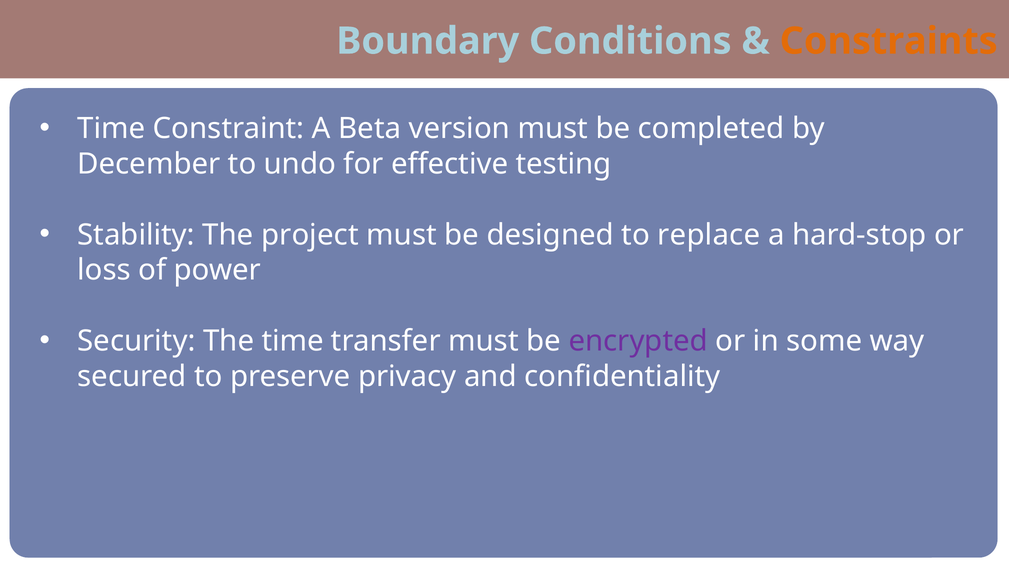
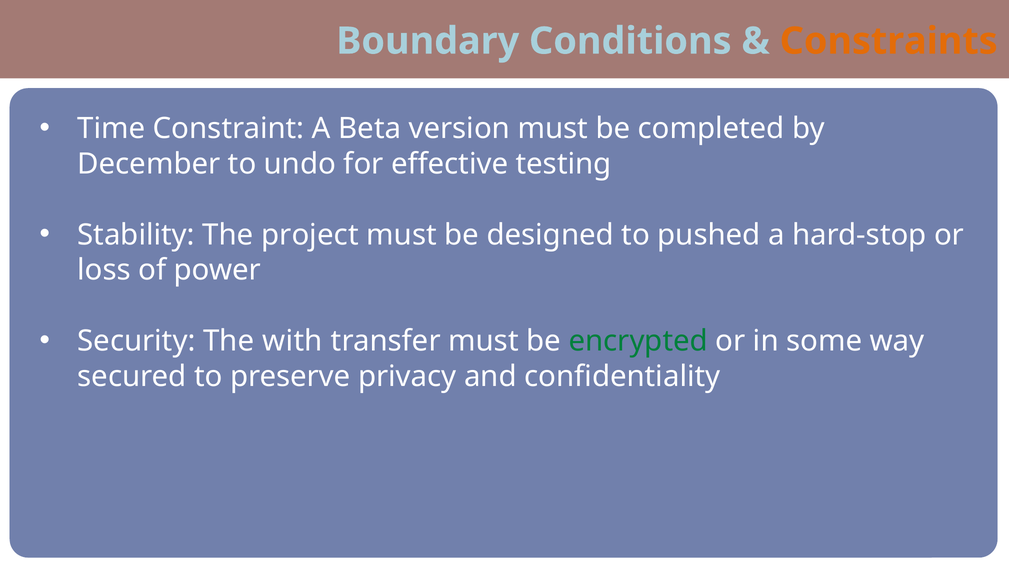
replace: replace -> pushed
The time: time -> with
encrypted colour: purple -> green
